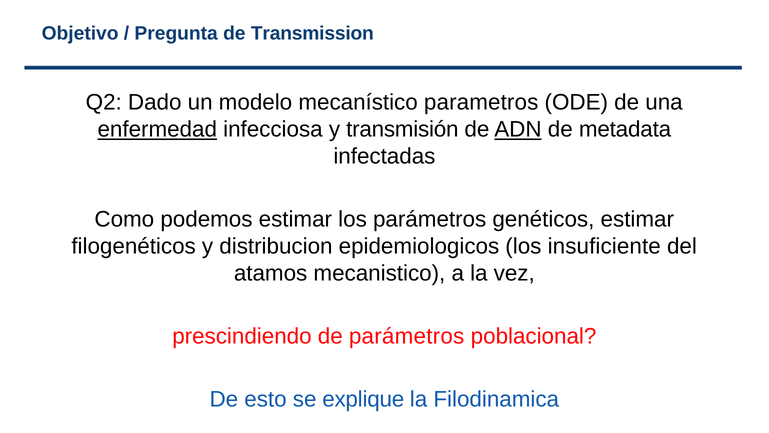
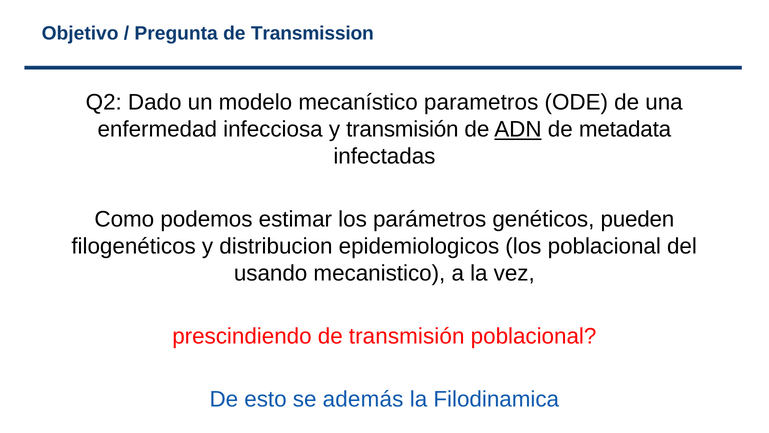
enfermedad underline: present -> none
genéticos estimar: estimar -> pueden
los insuficiente: insuficiente -> poblacional
atamos: atamos -> usando
de parámetros: parámetros -> transmisión
explique: explique -> además
